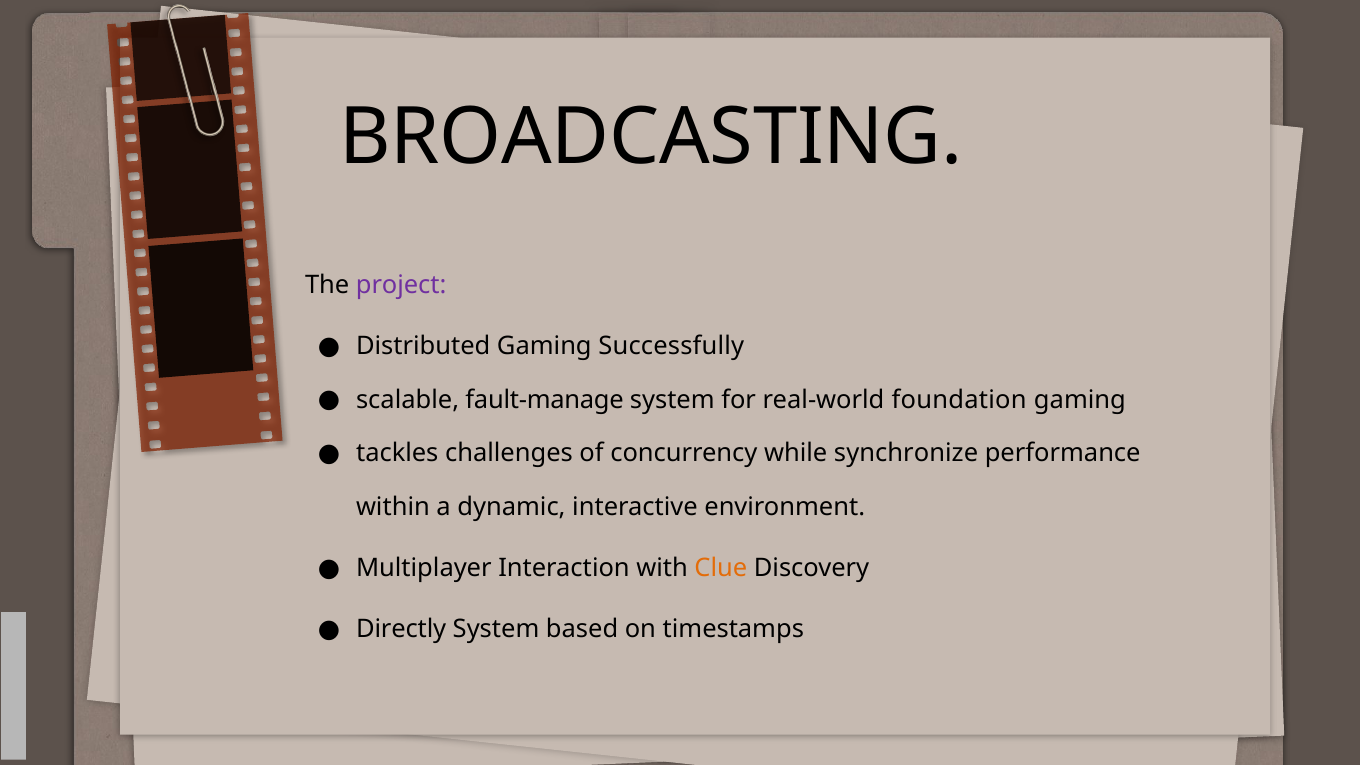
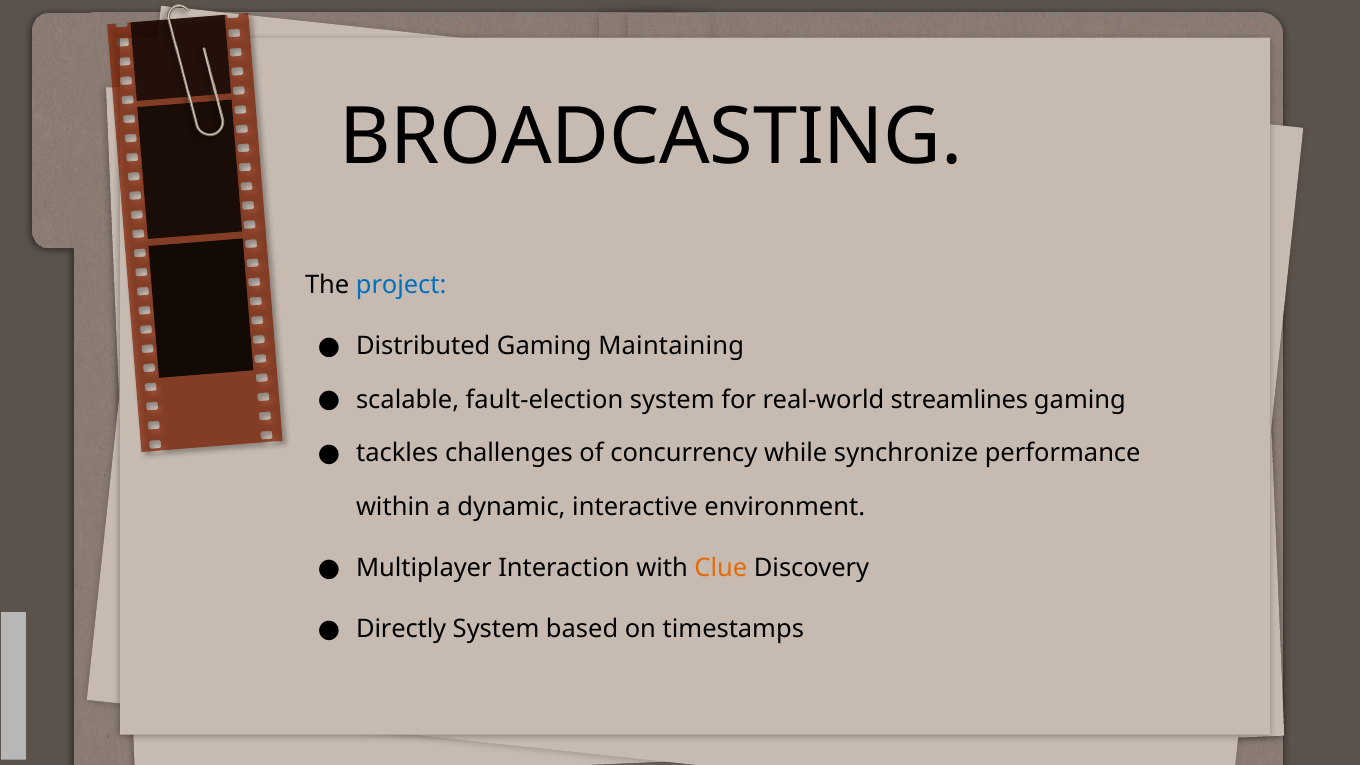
project colour: purple -> blue
Successfully: Successfully -> Maintaining
fault-manage: fault-manage -> fault-election
foundation: foundation -> streamlines
